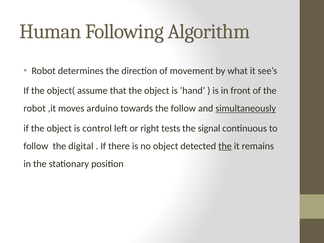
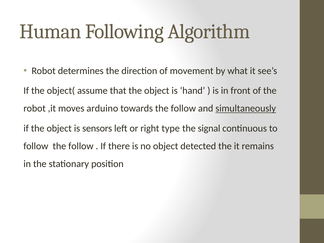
control: control -> sensors
tests: tests -> type
follow the digital: digital -> follow
the at (225, 146) underline: present -> none
